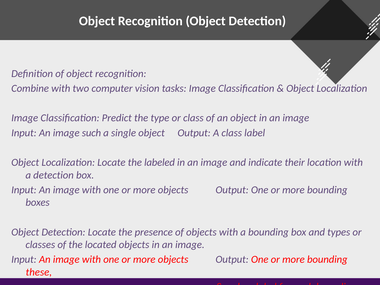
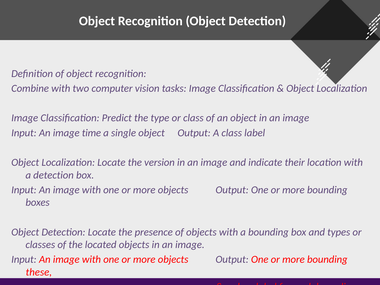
such: such -> time
labeled: labeled -> version
